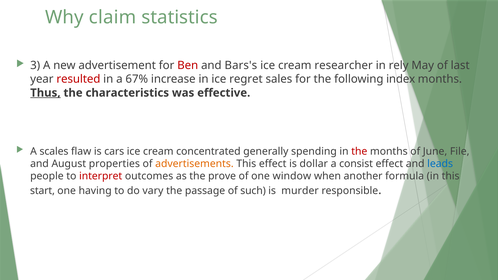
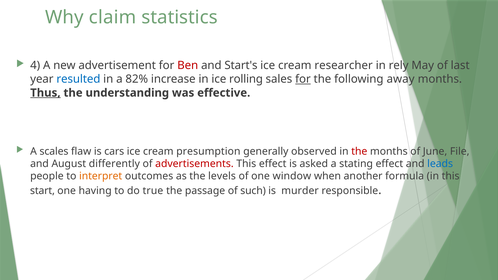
3: 3 -> 4
Bars's: Bars's -> Start's
resulted colour: red -> blue
67%: 67% -> 82%
regret: regret -> rolling
for at (303, 79) underline: none -> present
index: index -> away
characteristics: characteristics -> understanding
concentrated: concentrated -> presumption
spending: spending -> observed
properties: properties -> differently
advertisements colour: orange -> red
dollar: dollar -> asked
consist: consist -> stating
interpret colour: red -> orange
prove: prove -> levels
vary: vary -> true
